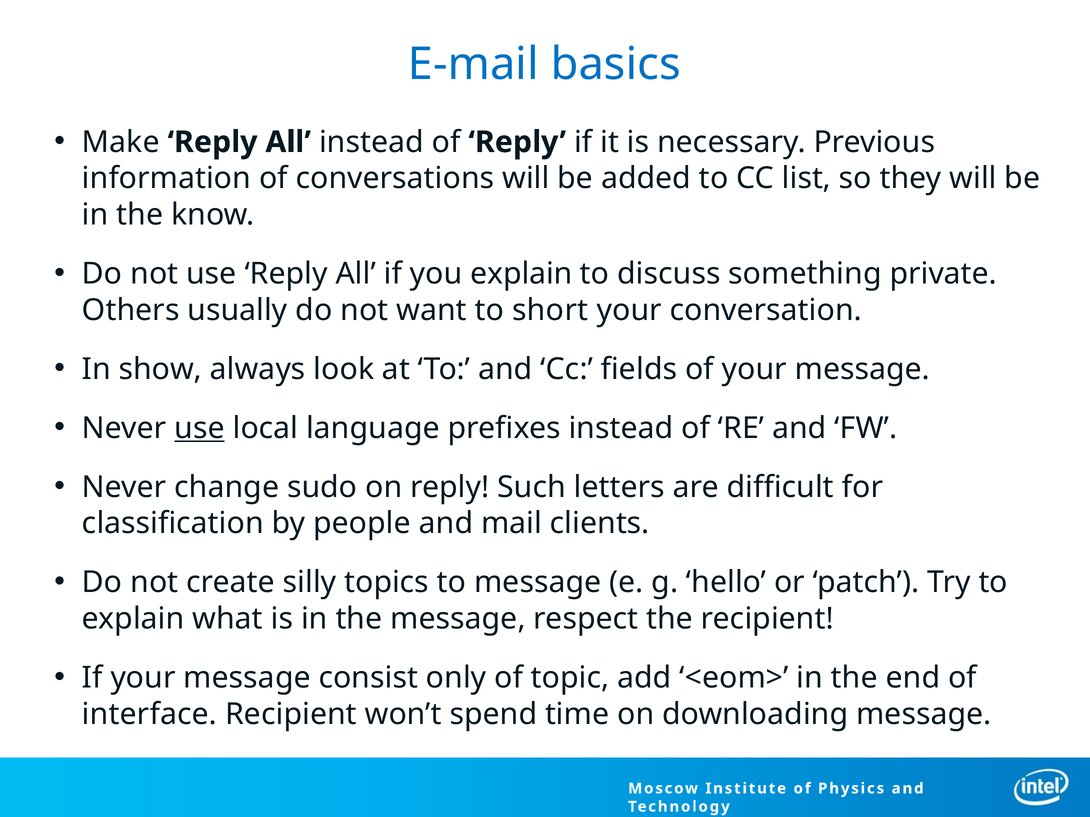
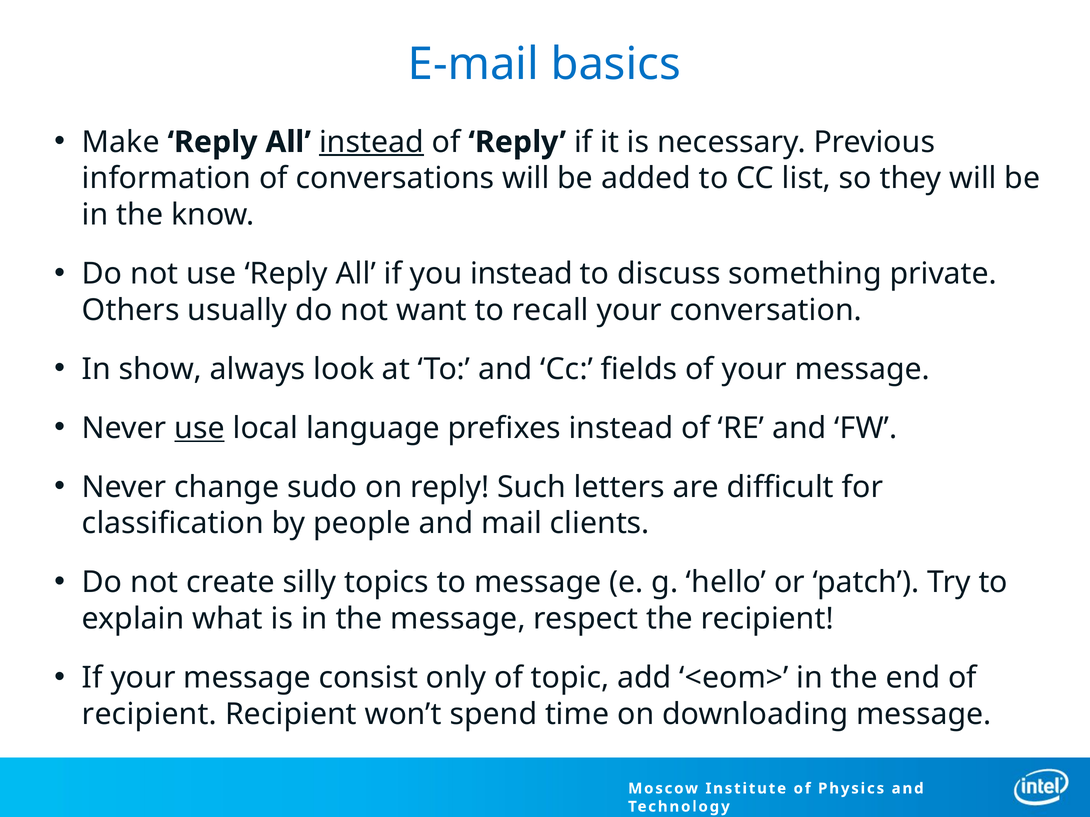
instead at (371, 142) underline: none -> present
you explain: explain -> instead
short: short -> recall
interface at (150, 715): interface -> recipient
